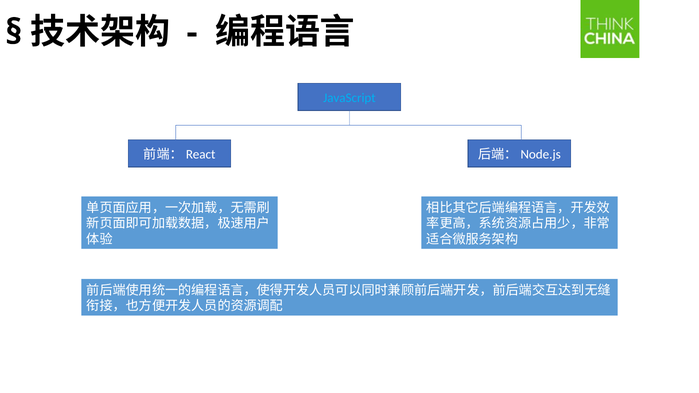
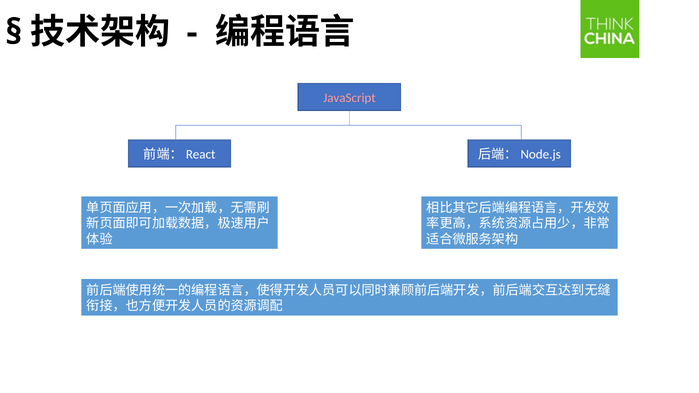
JavaScript colour: light blue -> pink
